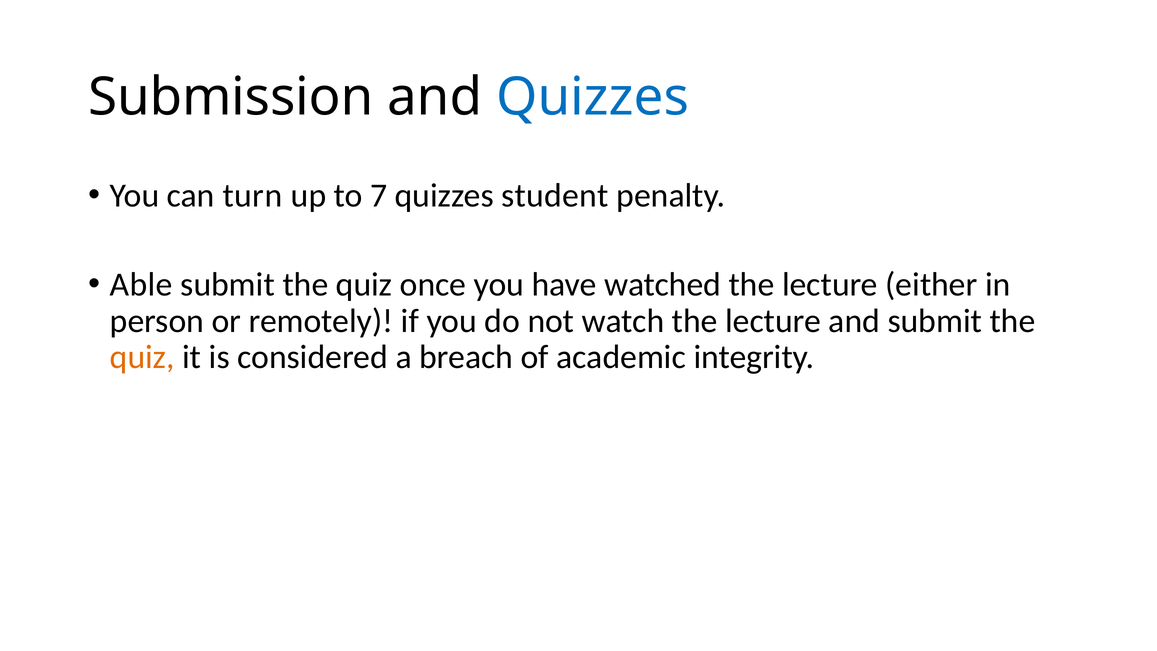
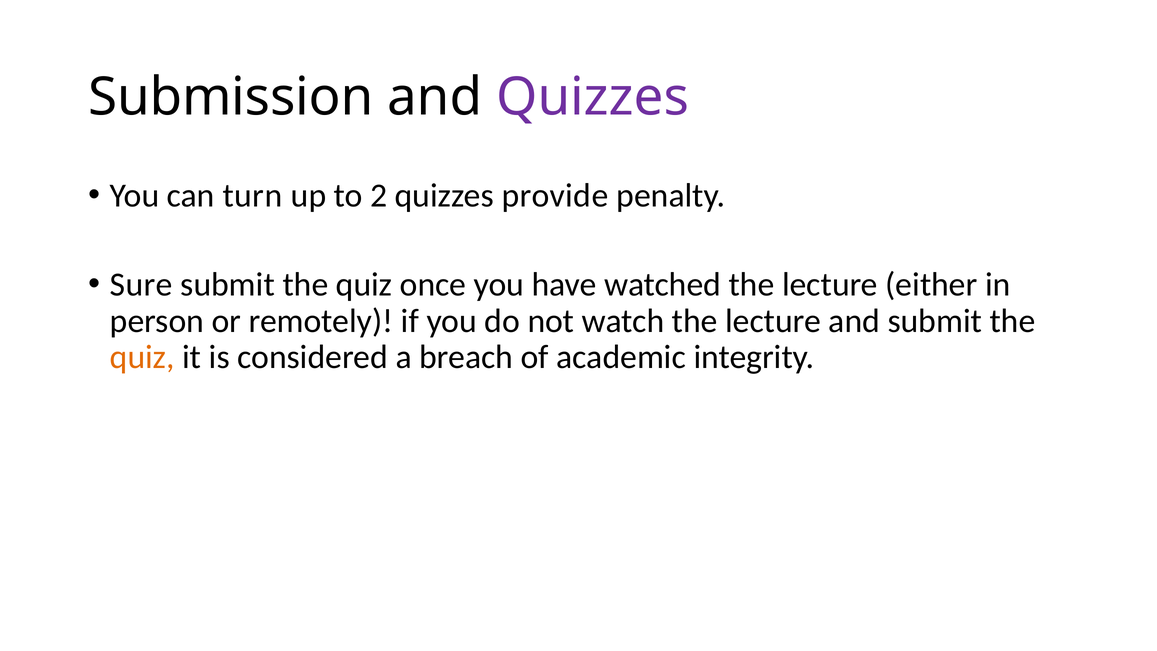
Quizzes at (593, 97) colour: blue -> purple
7: 7 -> 2
student: student -> provide
Able: Able -> Sure
